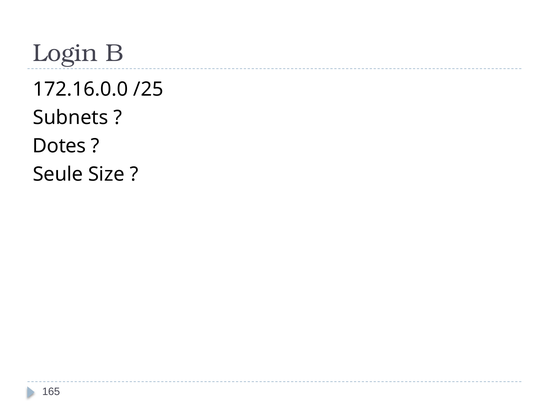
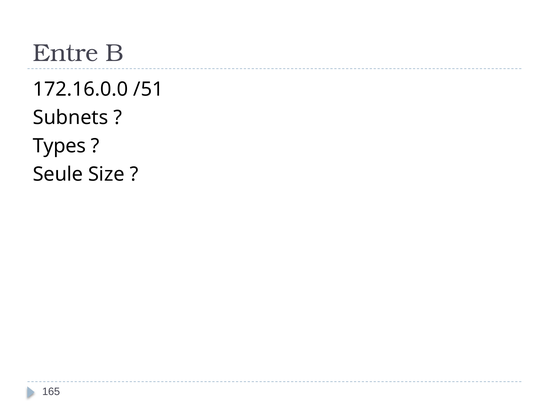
Login: Login -> Entre
/25: /25 -> /51
Dotes: Dotes -> Types
